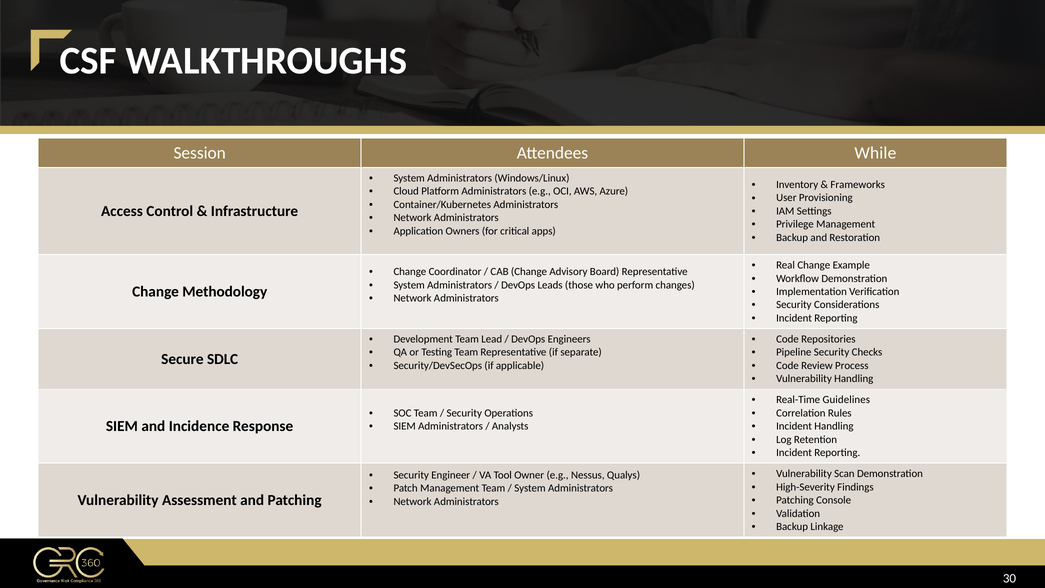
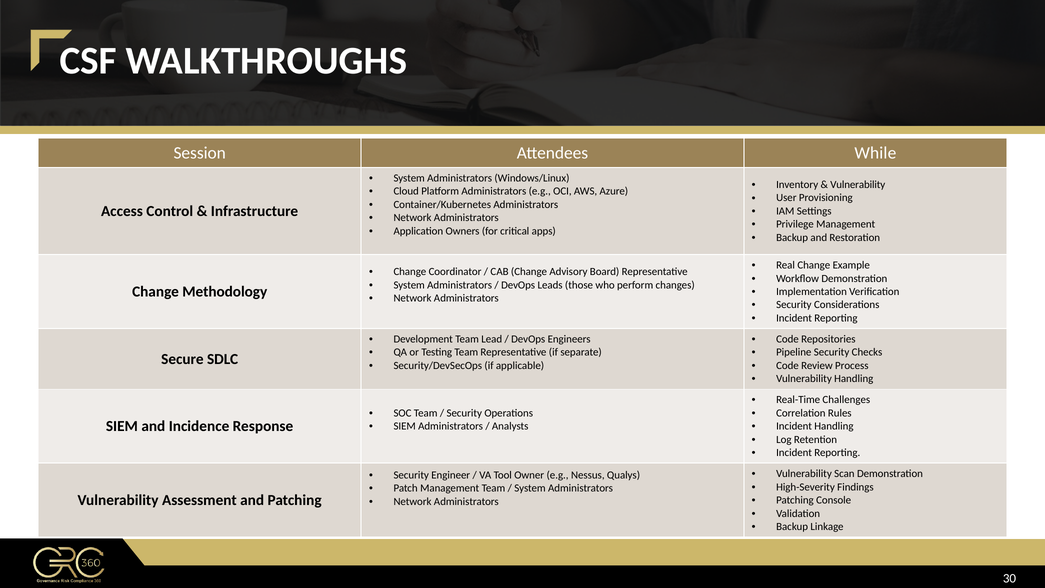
Frameworks at (858, 185): Frameworks -> Vulnerability
Guidelines: Guidelines -> Challenges
